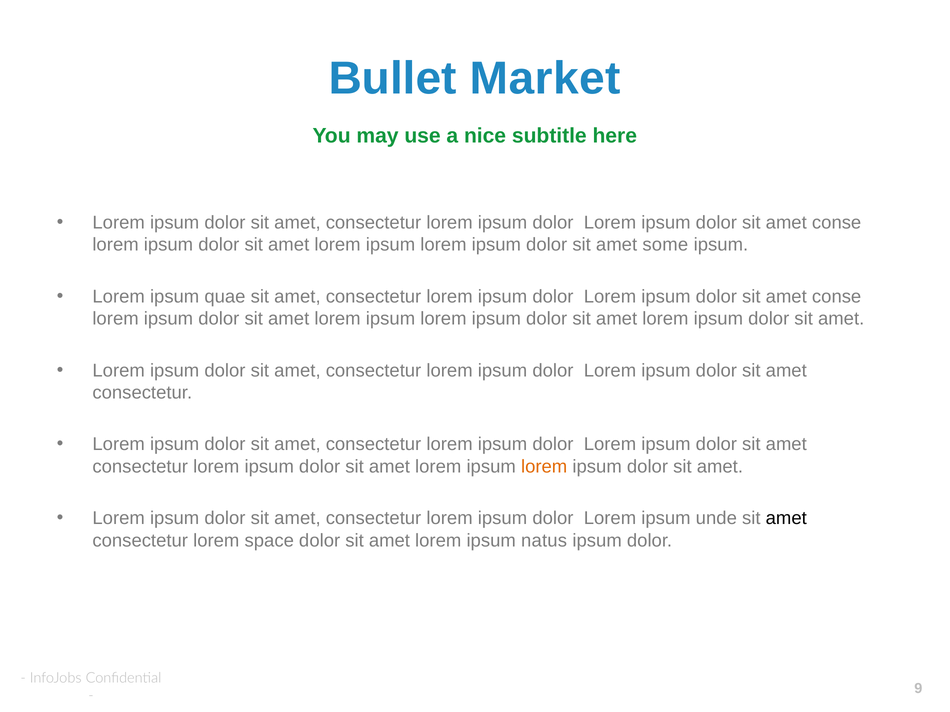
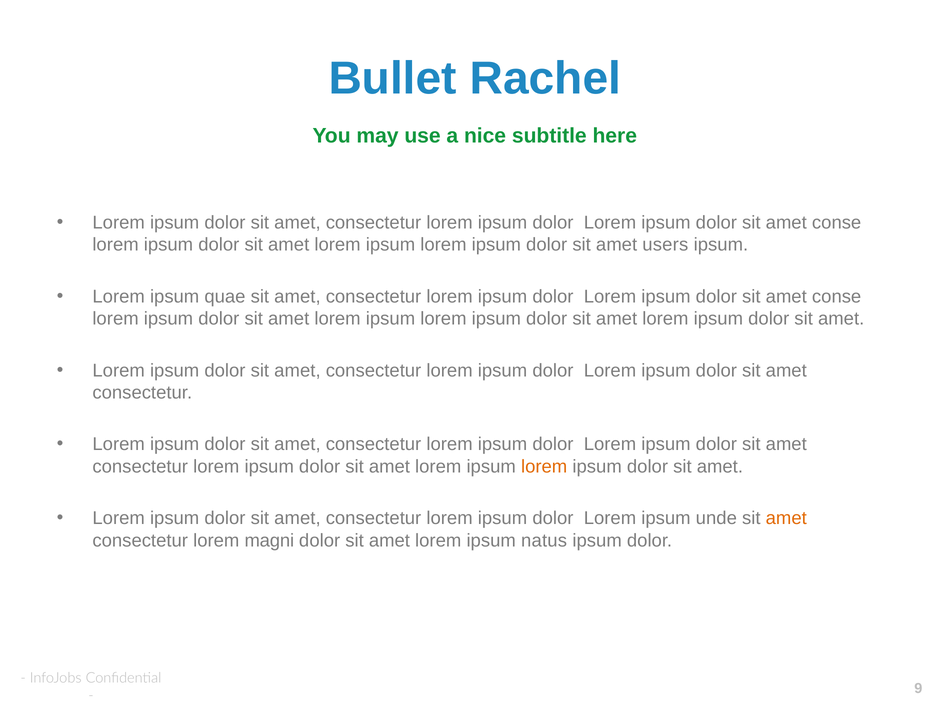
Market: Market -> Rachel
some: some -> users
amet at (786, 519) colour: black -> orange
space: space -> magni
